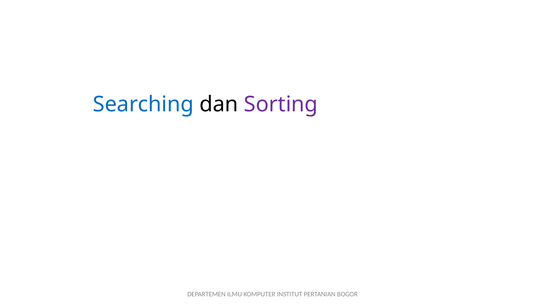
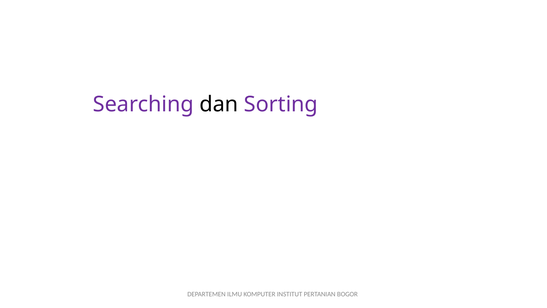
Searching colour: blue -> purple
